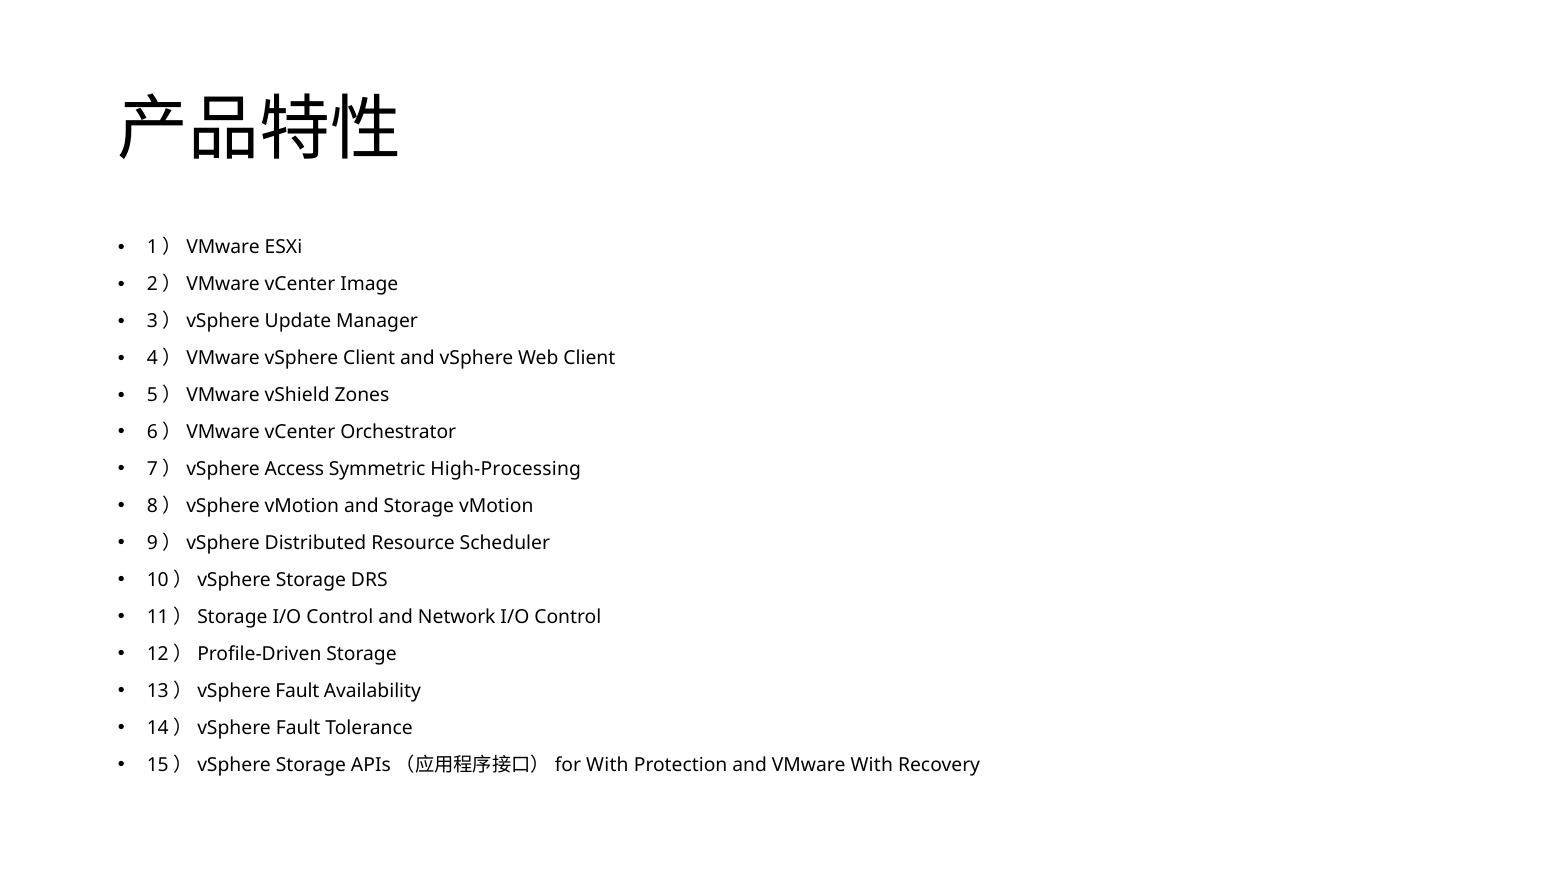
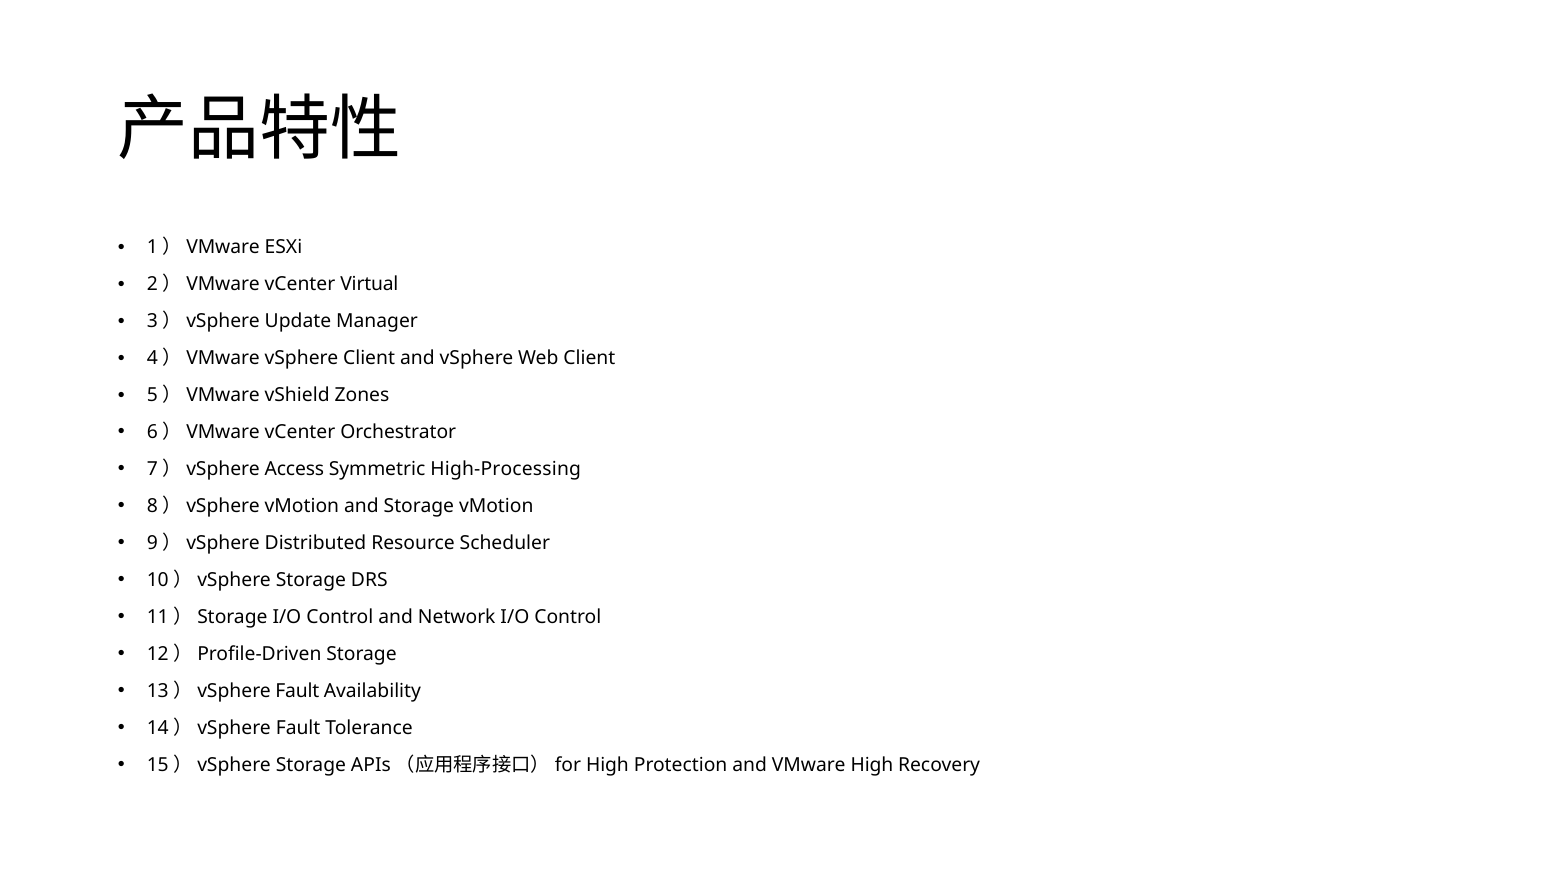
Image: Image -> Virtual
With at (607, 765): With -> High
VMware With: With -> High
